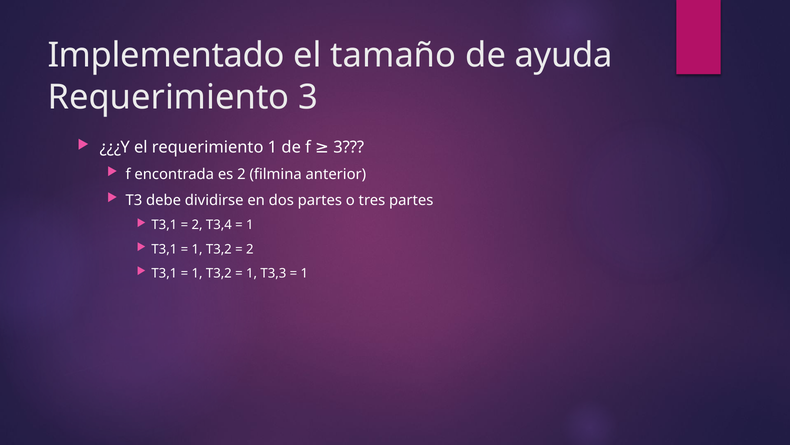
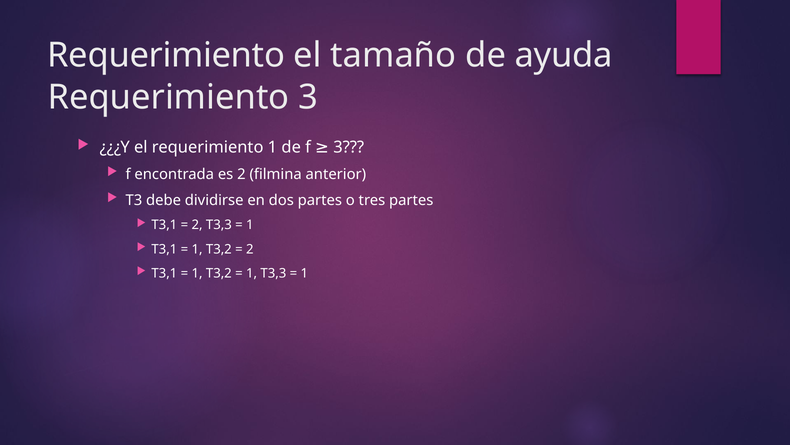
Implementado at (166, 55): Implementado -> Requerimiento
2 T3,4: T3,4 -> T3,3
